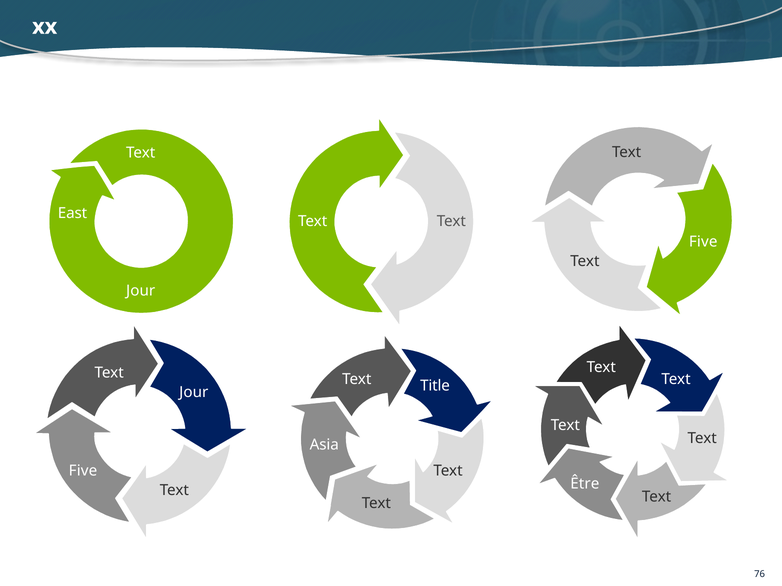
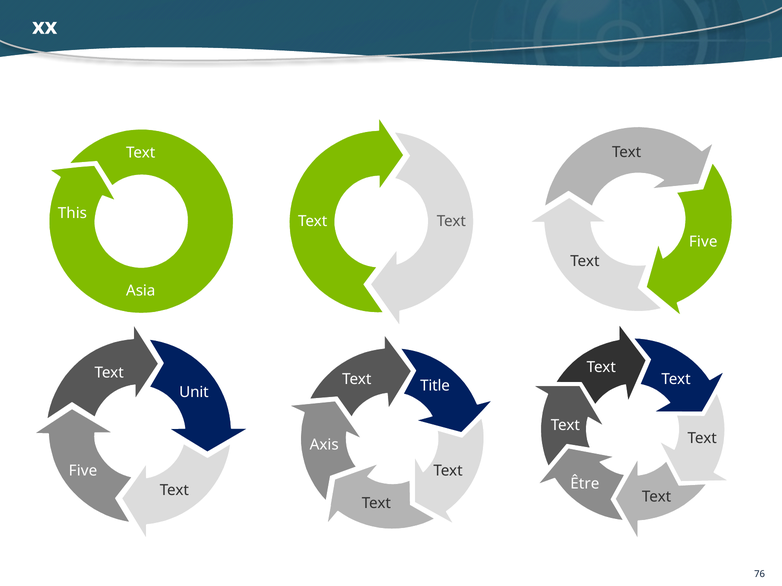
East: East -> This
Jour at (141, 291): Jour -> Asia
Jour at (194, 393): Jour -> Unit
Asia: Asia -> Axis
